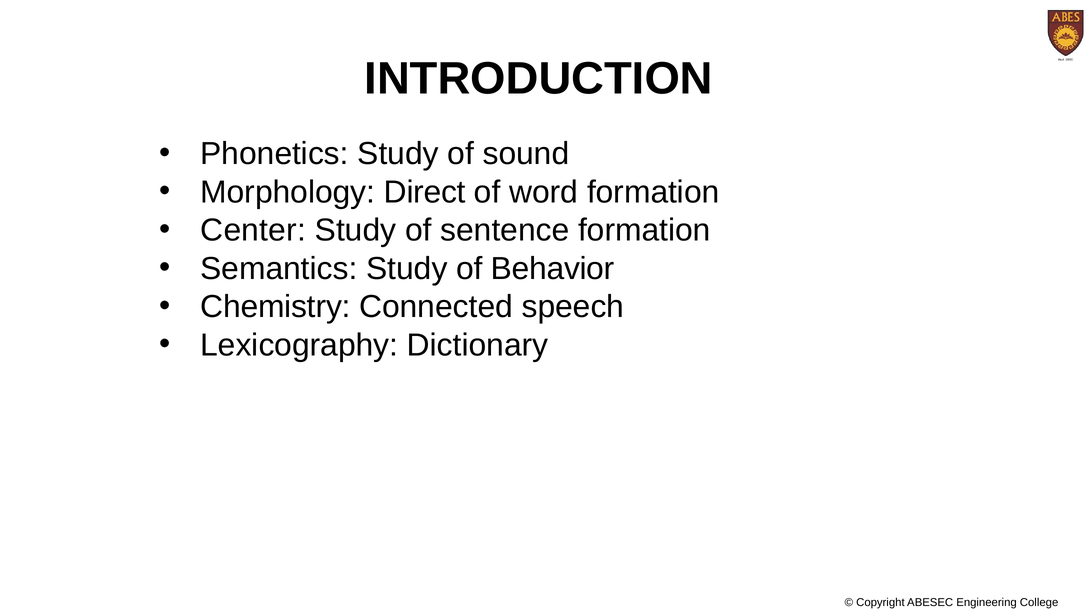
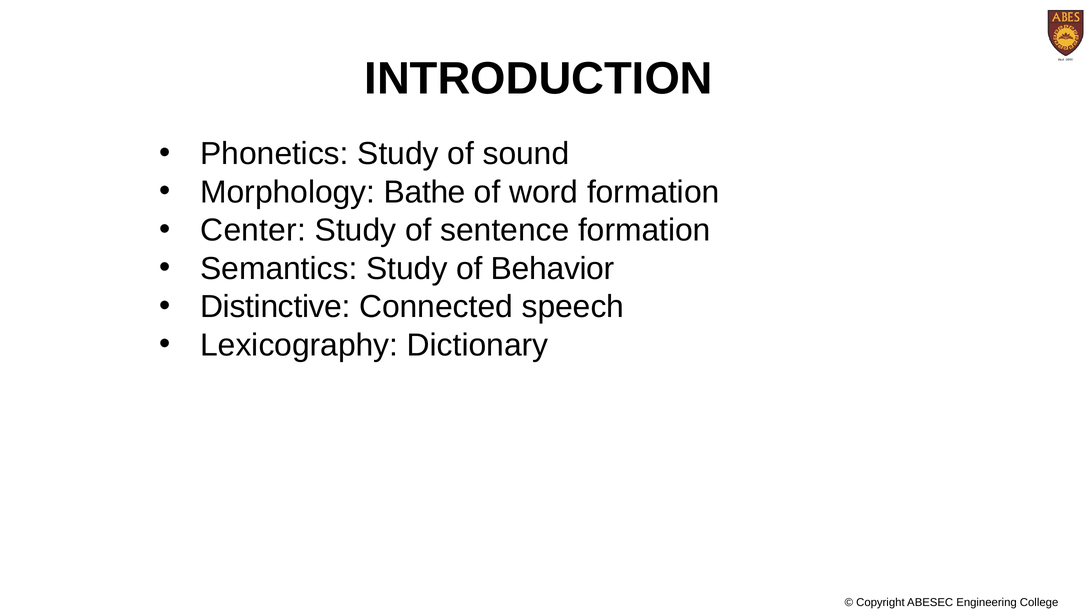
Direct: Direct -> Bathe
Chemistry: Chemistry -> Distinctive
